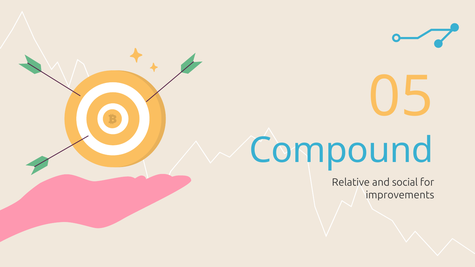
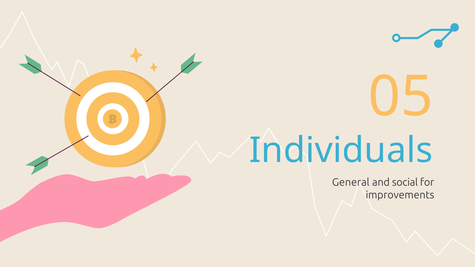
Compound: Compound -> Individuals
Relative: Relative -> General
